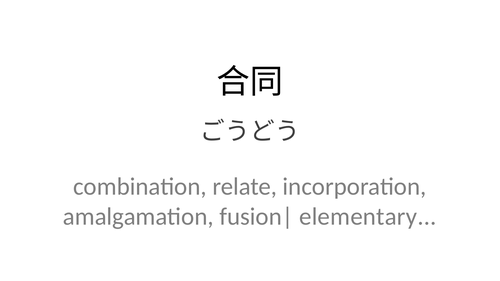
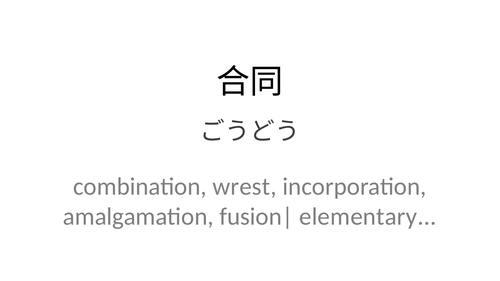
relate: relate -> wrest
